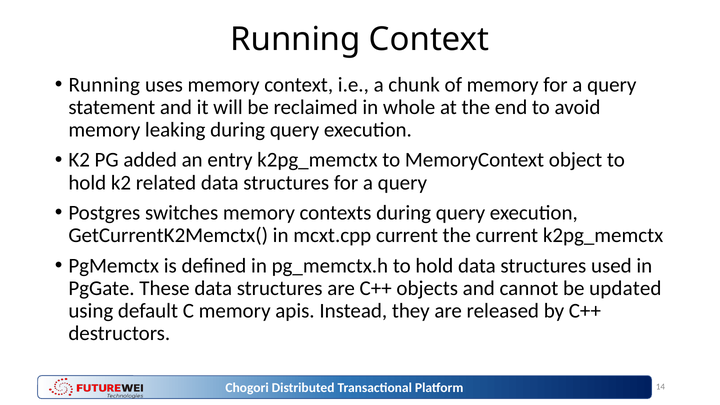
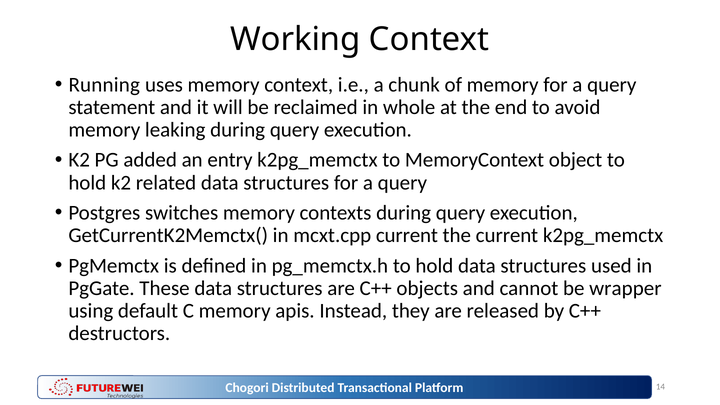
Running at (295, 39): Running -> Working
updated: updated -> wrapper
